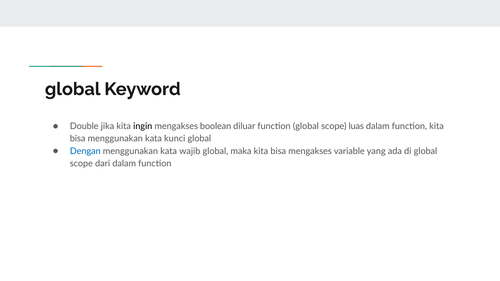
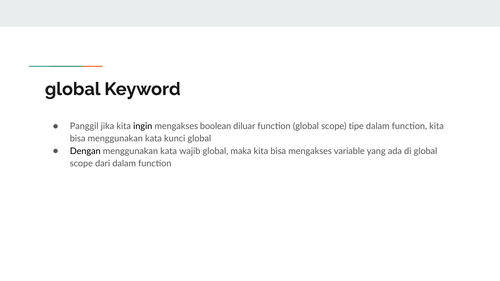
Double: Double -> Panggil
luas: luas -> tipe
Dengan colour: blue -> black
